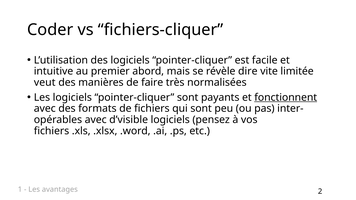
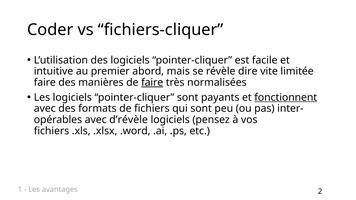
veut at (45, 83): veut -> faire
faire at (152, 83) underline: none -> present
d’visible: d’visible -> d’révèle
